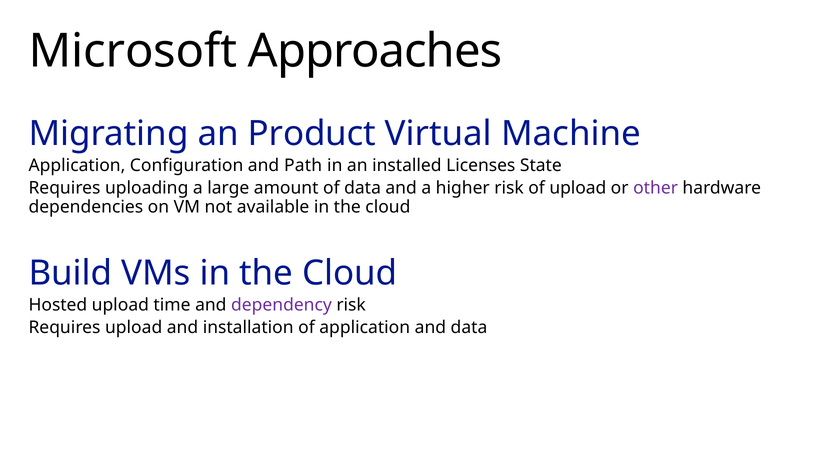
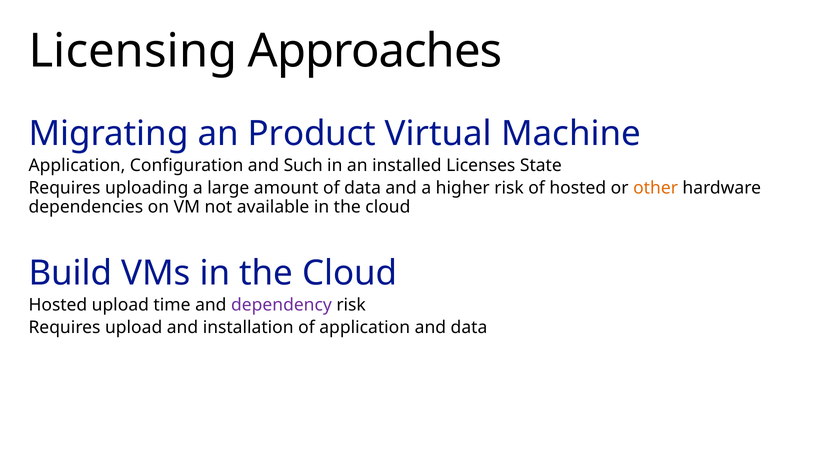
Microsoft: Microsoft -> Licensing
Path: Path -> Such
of upload: upload -> hosted
other colour: purple -> orange
